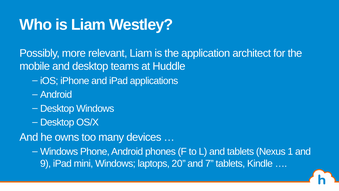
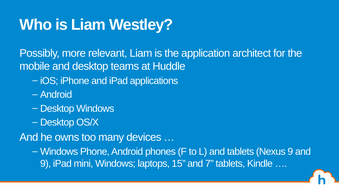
Nexus 1: 1 -> 9
20: 20 -> 15
